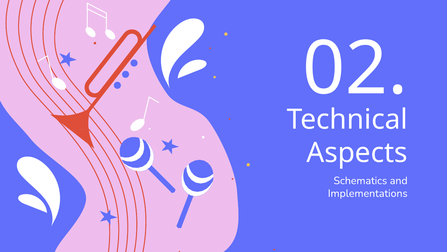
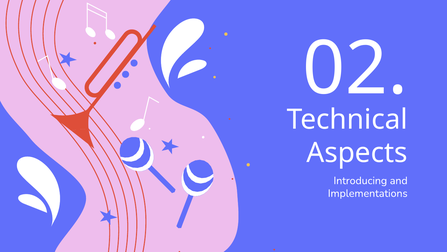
Schematics: Schematics -> Introducing
